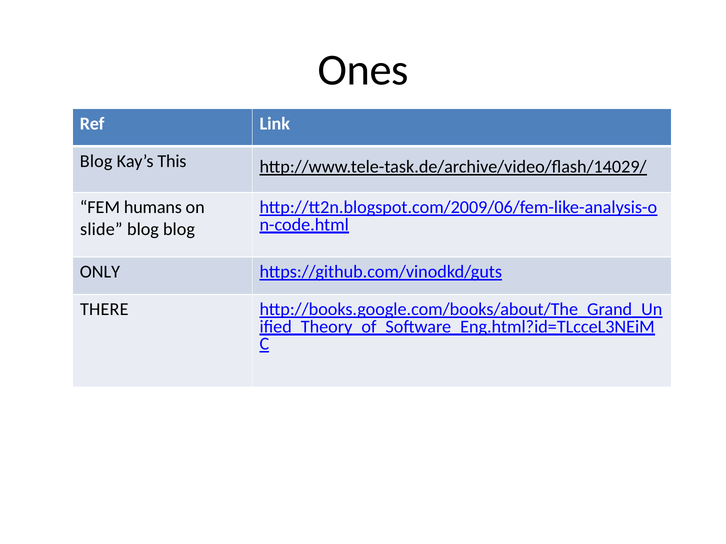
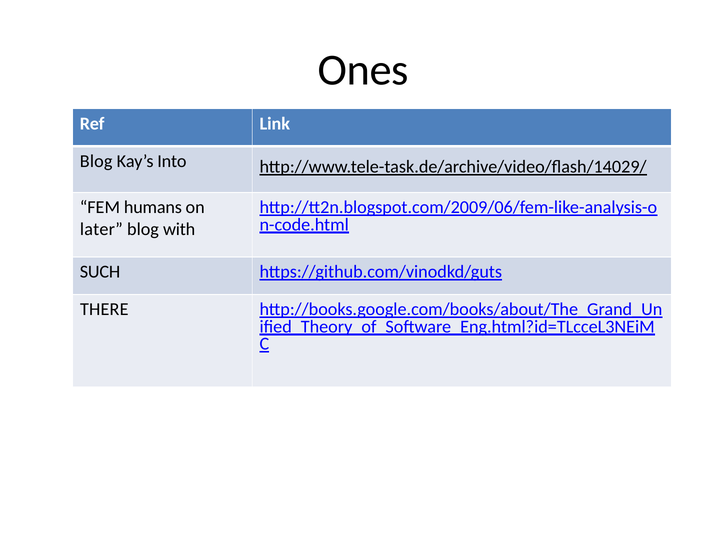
This: This -> Into
slide: slide -> later
blog blog: blog -> with
ONLY: ONLY -> SUCH
